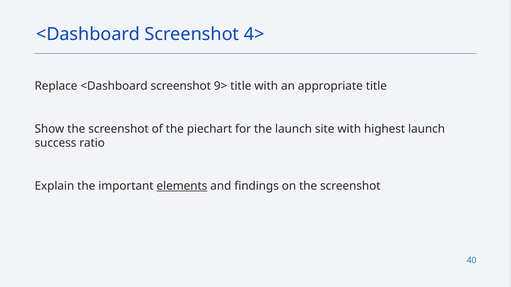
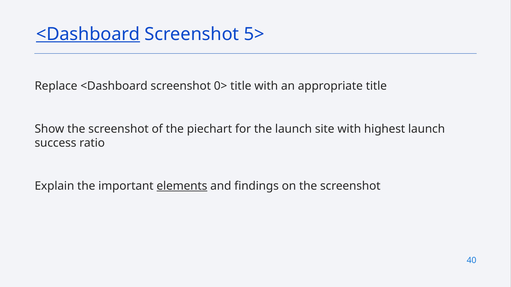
<Dashboard at (88, 34) underline: none -> present
4>: 4> -> 5>
9>: 9> -> 0>
